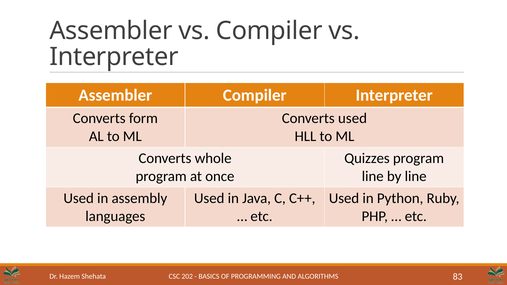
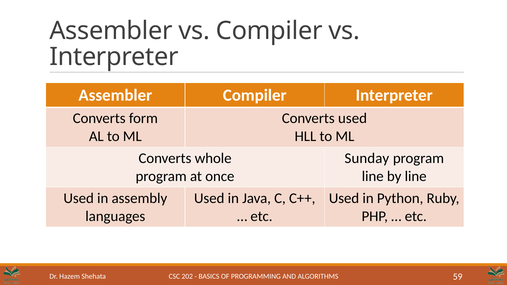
Quizzes: Quizzes -> Sunday
83: 83 -> 59
